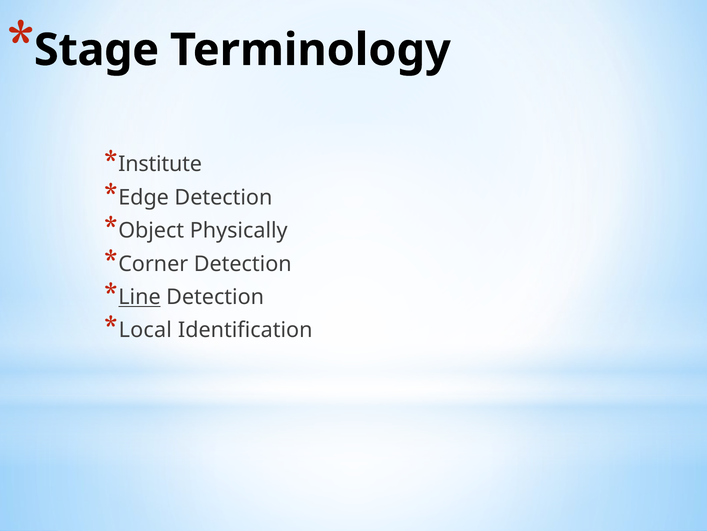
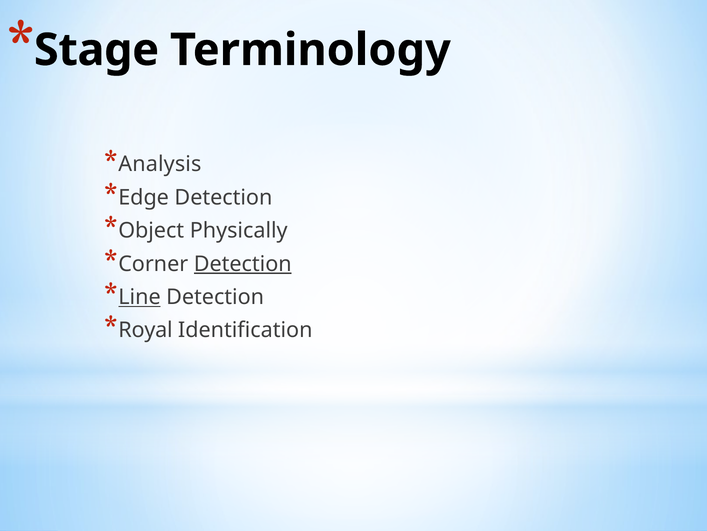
Institute: Institute -> Analysis
Detection at (243, 264) underline: none -> present
Local: Local -> Royal
